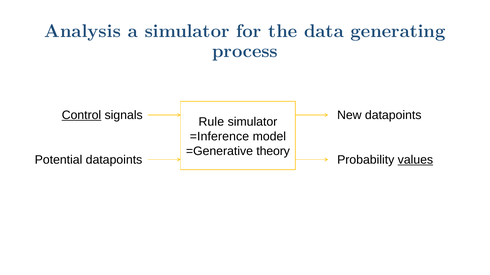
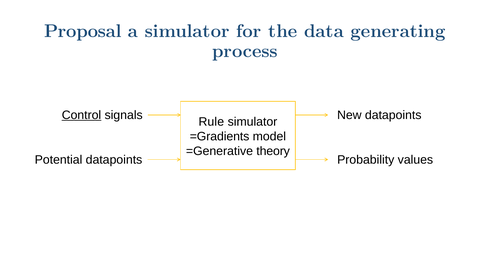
Analysis: Analysis -> Proposal
=Inference: =Inference -> =Gradients
values underline: present -> none
